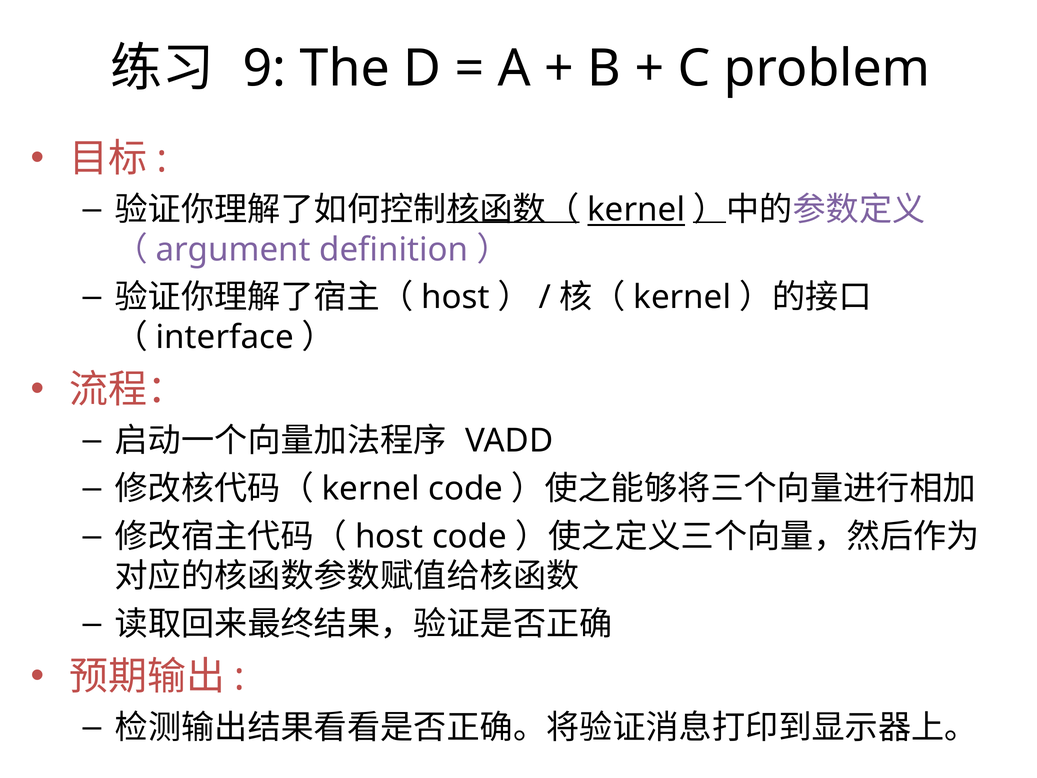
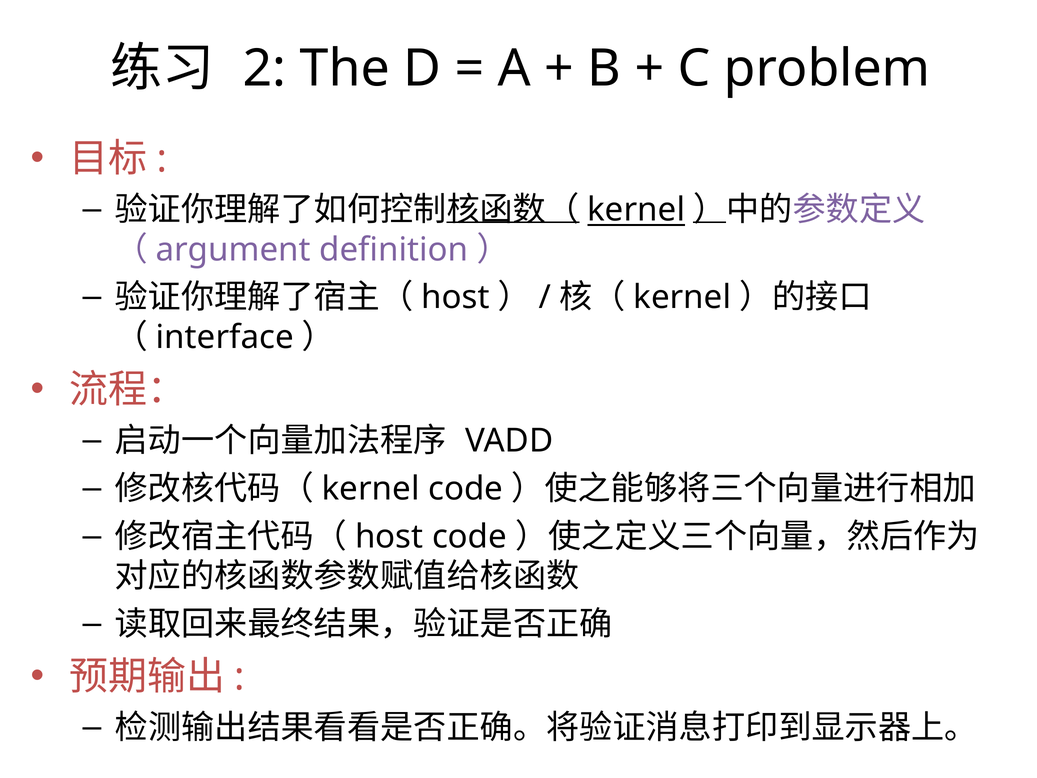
9: 9 -> 2
